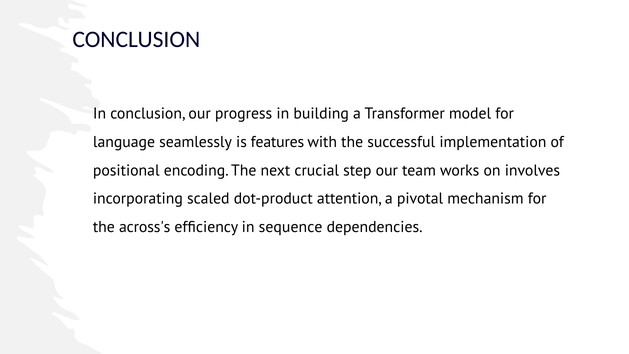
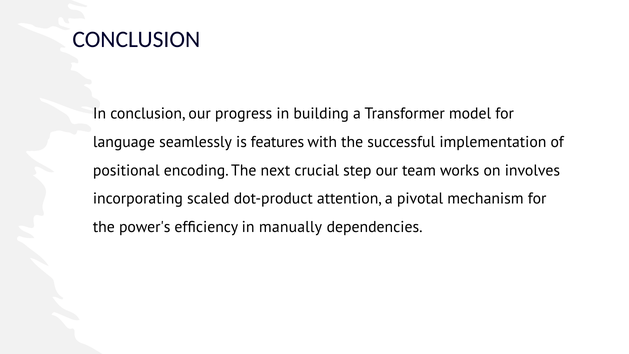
across's: across's -> power's
sequence: sequence -> manually
